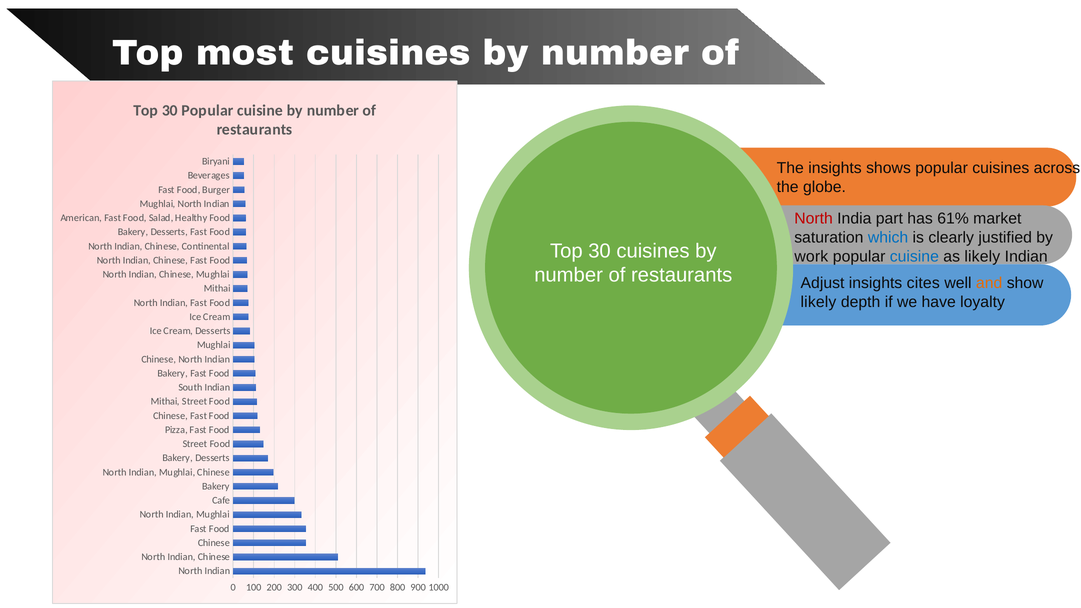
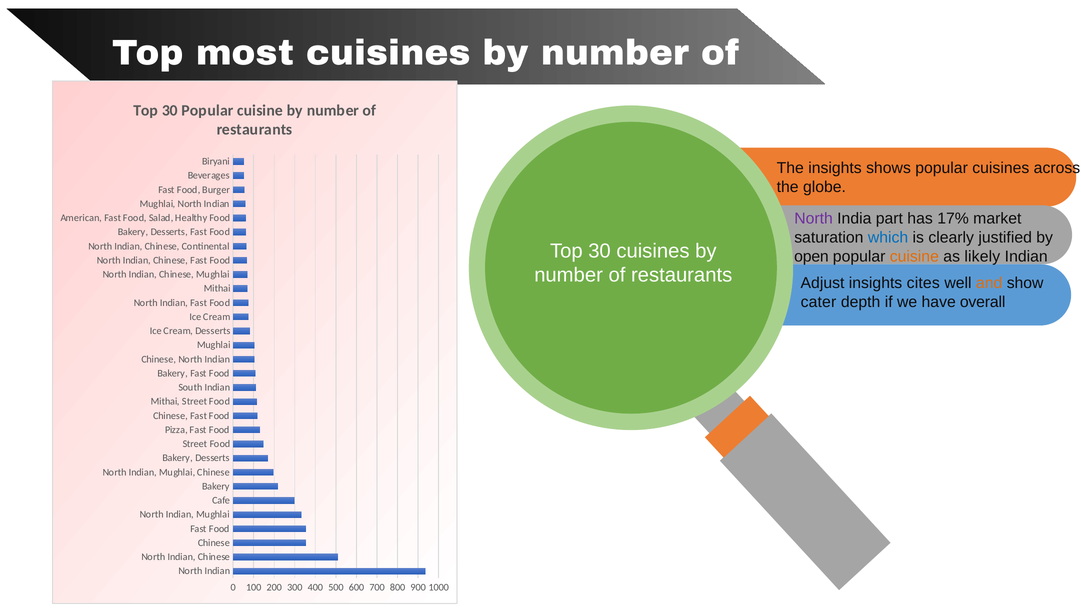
North at (814, 219) colour: red -> purple
61%: 61% -> 17%
work: work -> open
cuisine at (914, 257) colour: blue -> orange
likely at (818, 302): likely -> cater
loyalty: loyalty -> overall
